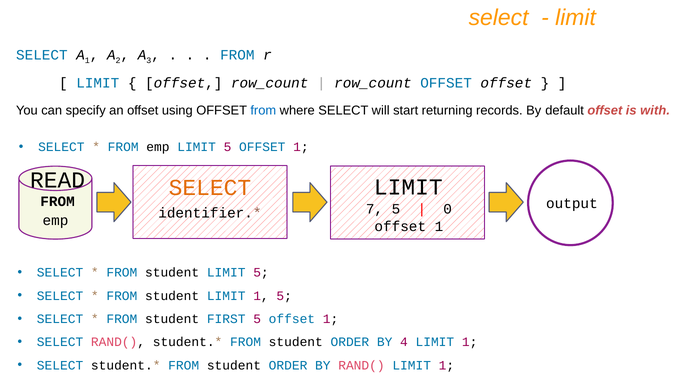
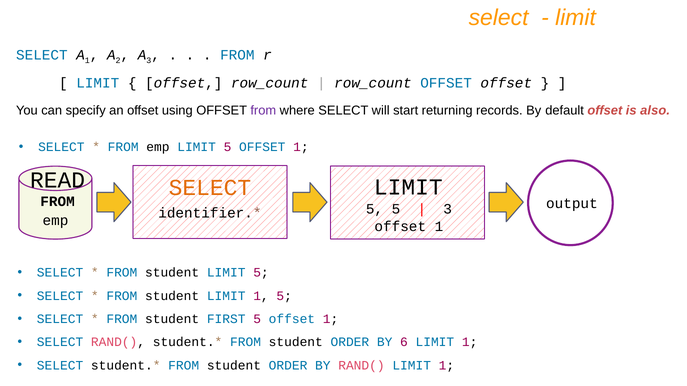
from at (263, 111) colour: blue -> purple
with: with -> also
7 at (374, 209): 7 -> 5
0 at (448, 209): 0 -> 3
4: 4 -> 6
